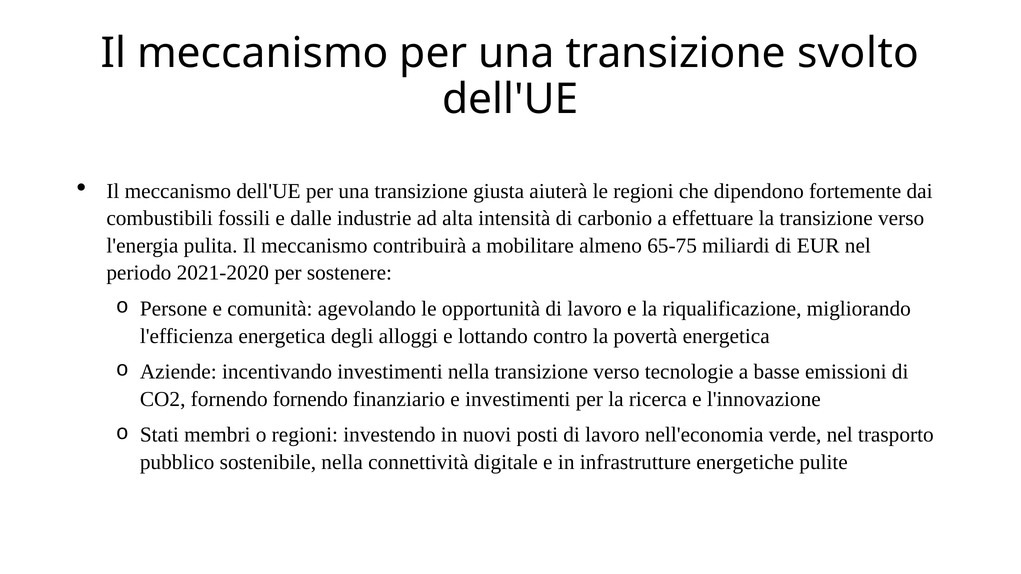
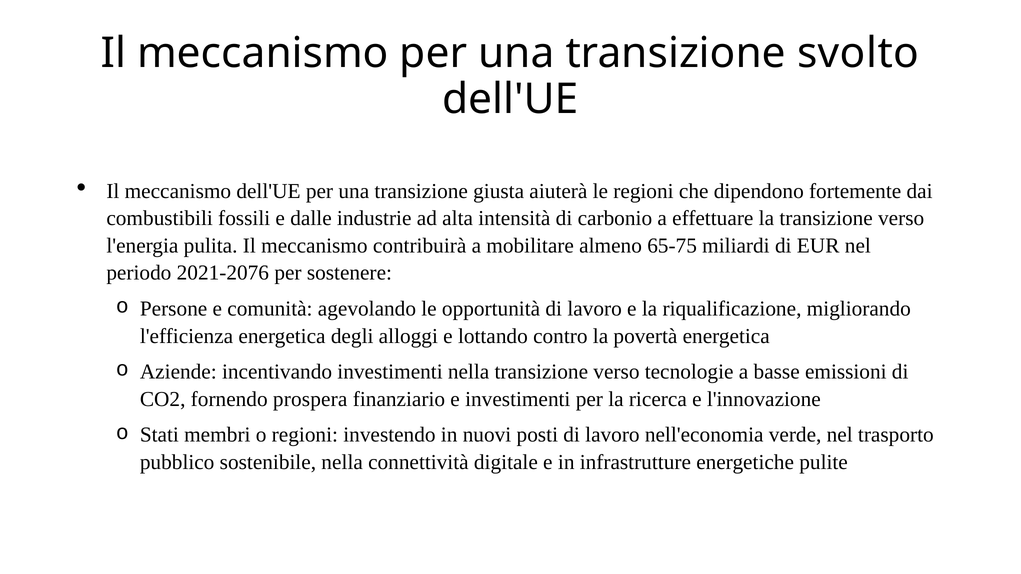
2021-2020: 2021-2020 -> 2021-2076
fornendo fornendo: fornendo -> prospera
